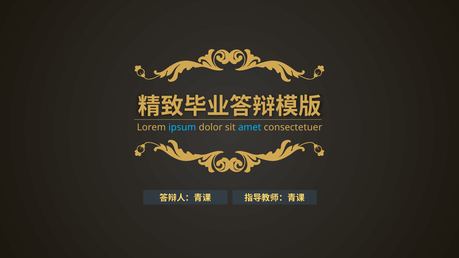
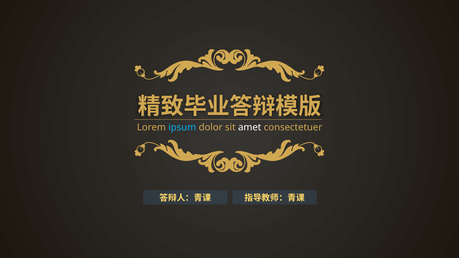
amet colour: light blue -> white
